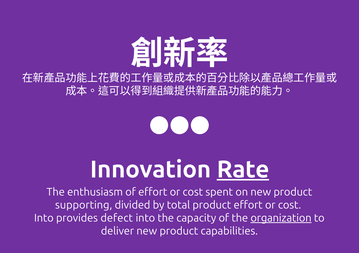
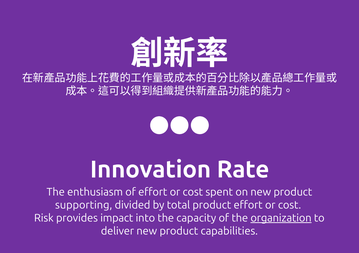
Rate underline: present -> none
Into at (44, 218): Into -> Risk
defect: defect -> impact
